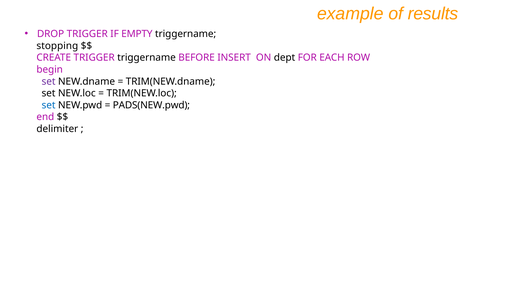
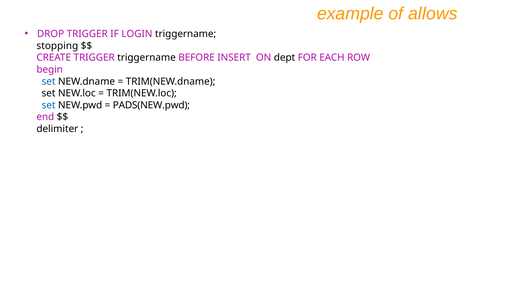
results: results -> allows
EMPTY: EMPTY -> LOGIN
set at (49, 81) colour: purple -> blue
